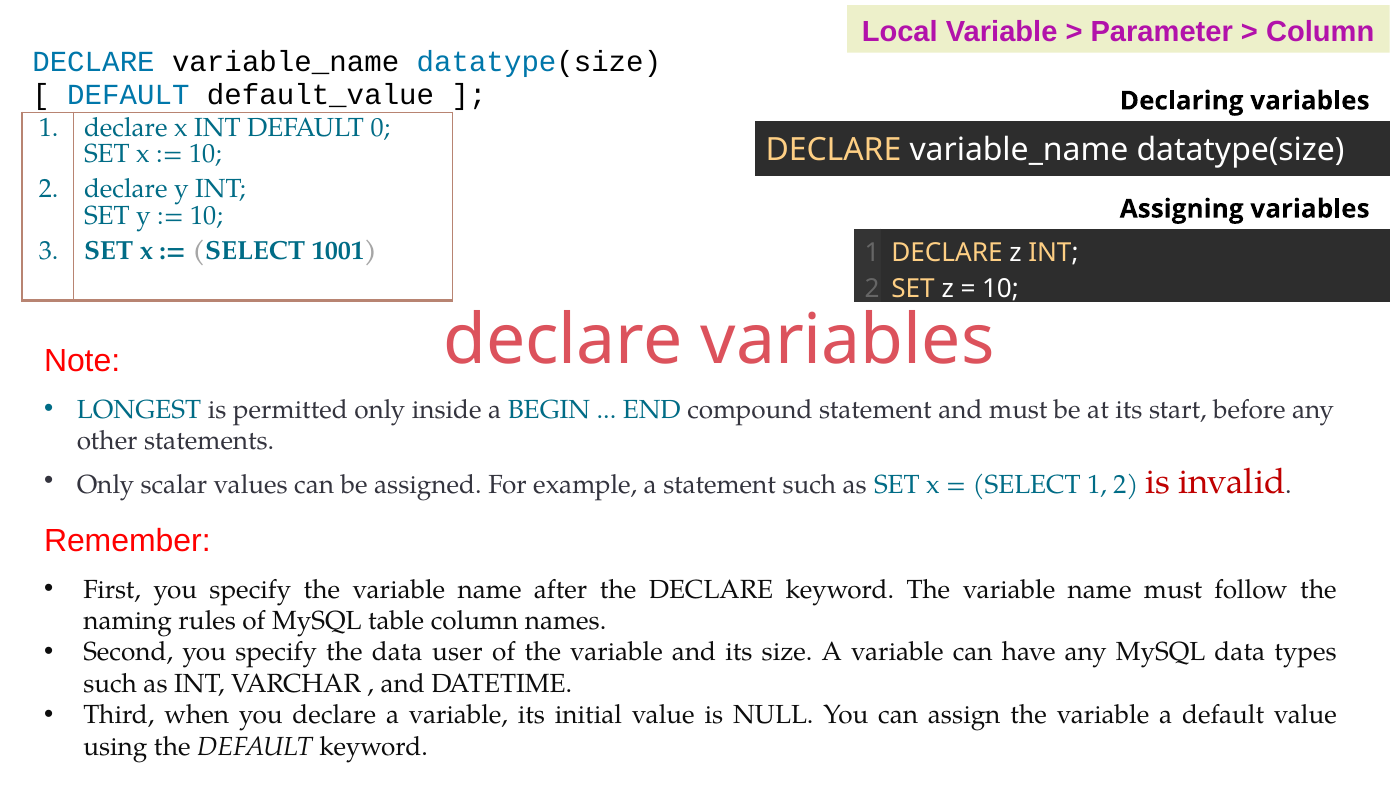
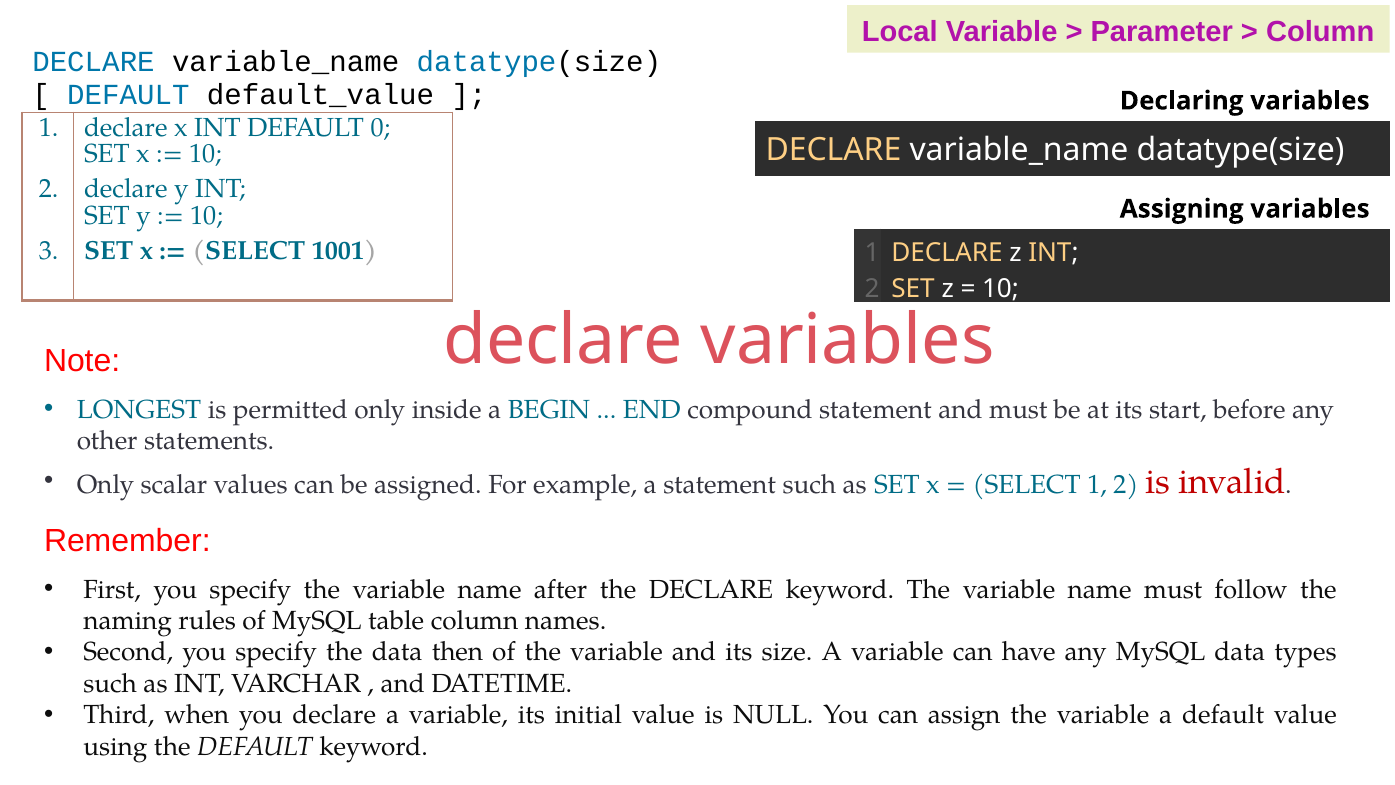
user: user -> then
